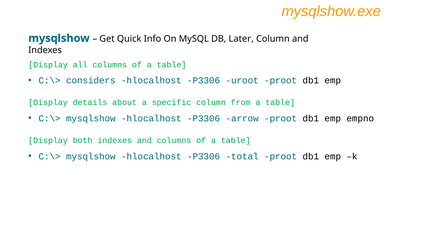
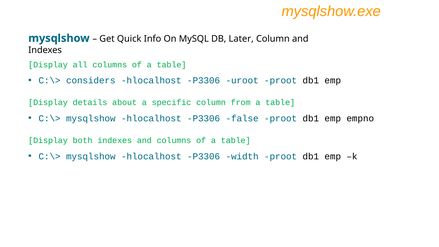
arrow: arrow -> false
total: total -> width
